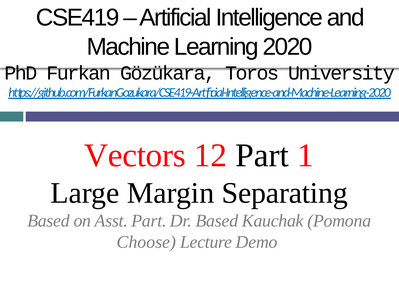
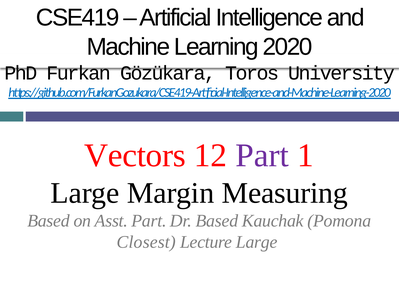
Part at (262, 156) colour: black -> purple
Separating: Separating -> Measuring
Choose: Choose -> Closest
Lecture Demo: Demo -> Large
